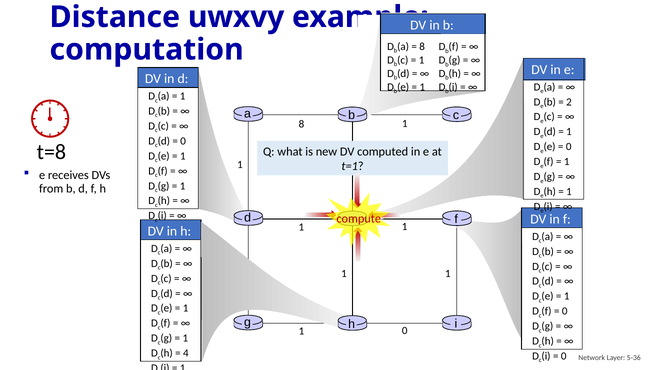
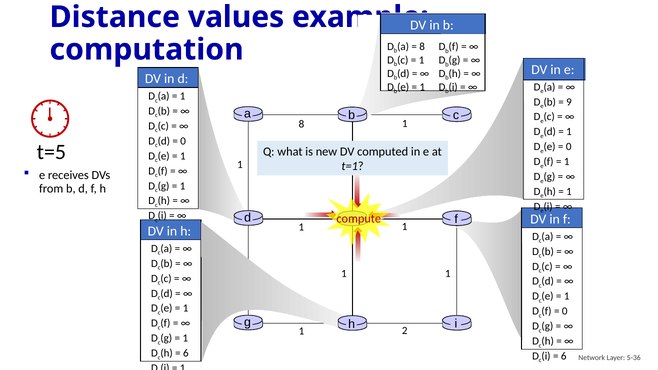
uwxvy: uwxvy -> values
2: 2 -> 9
t=8: t=8 -> t=5
0 at (405, 331): 0 -> 2
4 at (186, 353): 4 -> 6
0 at (564, 356): 0 -> 6
